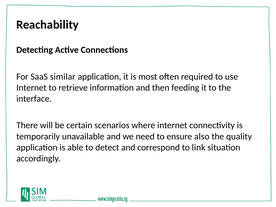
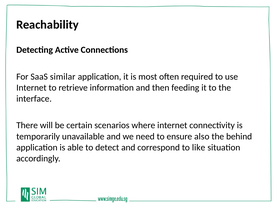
quality: quality -> behind
link: link -> like
